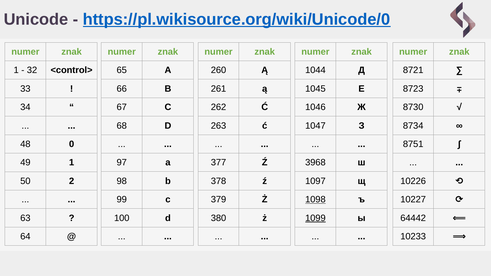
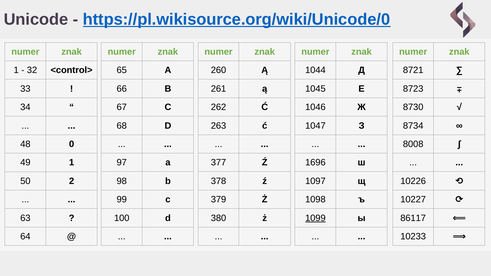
8751: 8751 -> 8008
3968: 3968 -> 1696
1098 underline: present -> none
64442: 64442 -> 86117
